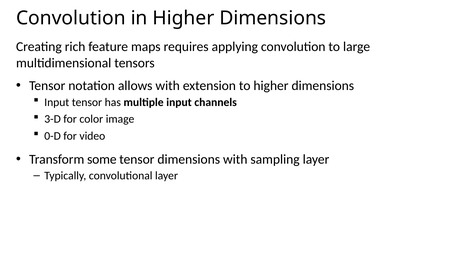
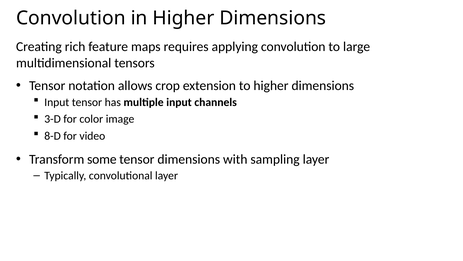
allows with: with -> crop
0-D: 0-D -> 8-D
